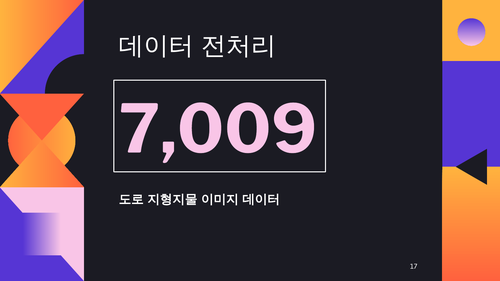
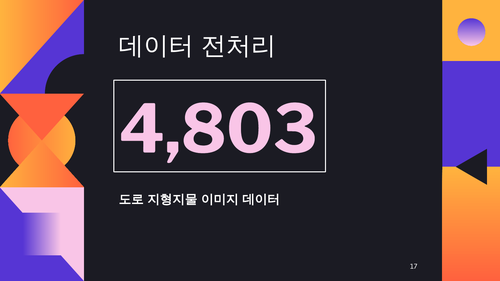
7,009: 7,009 -> 4,803
